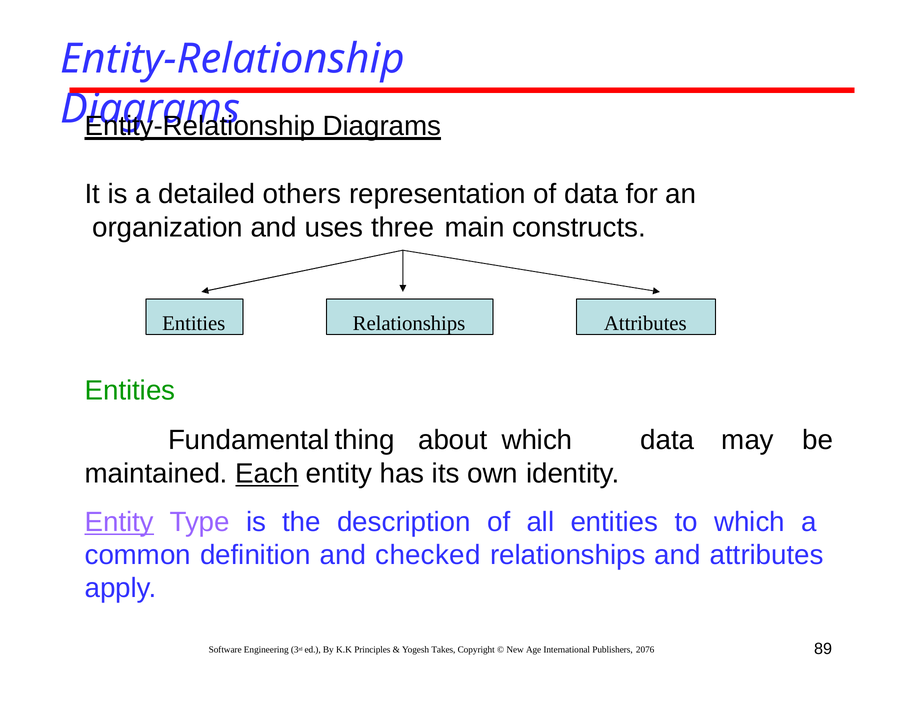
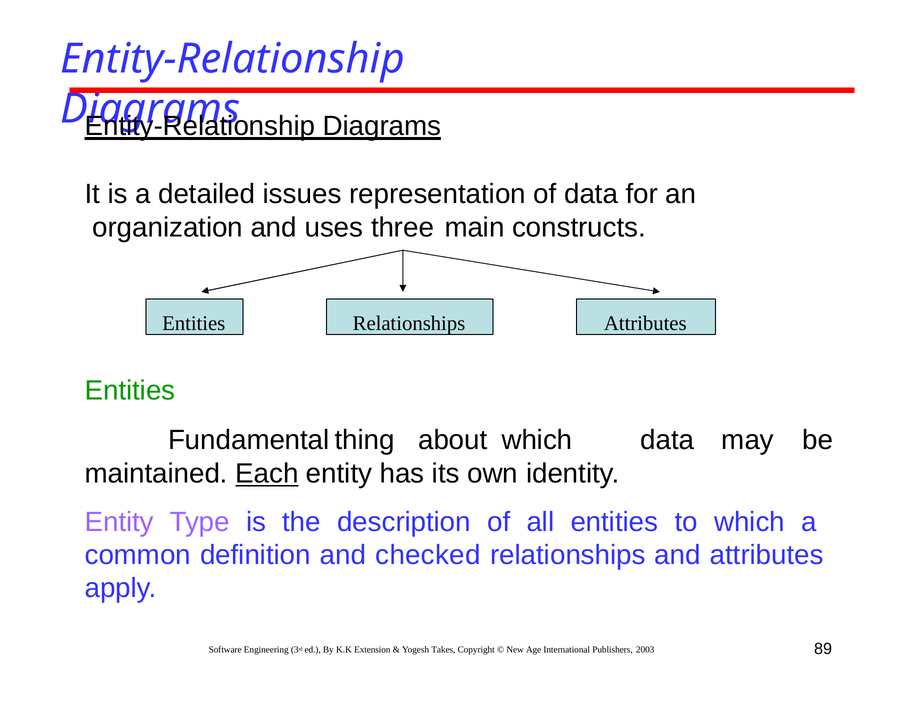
others: others -> issues
Entity at (119, 522) underline: present -> none
Principles: Principles -> Extension
2076: 2076 -> 2003
